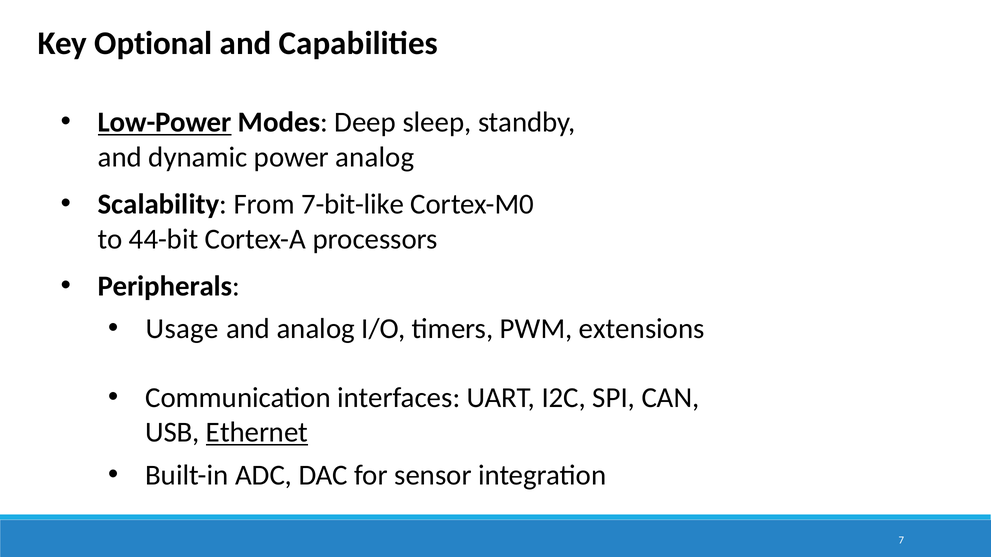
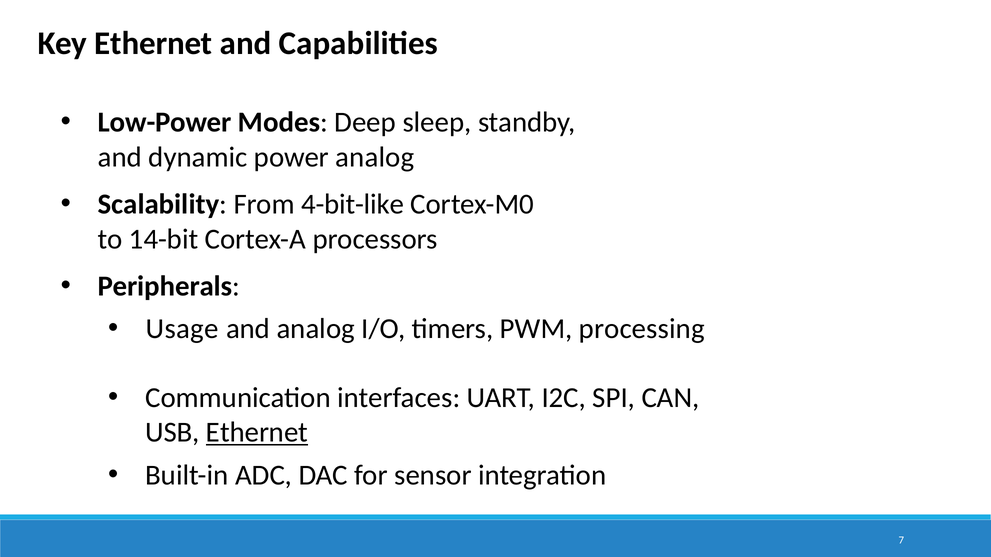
Key Optional: Optional -> Ethernet
Low-Power underline: present -> none
7-bit-like: 7-bit-like -> 4-bit-like
44-bit: 44-bit -> 14-bit
extensions: extensions -> processing
